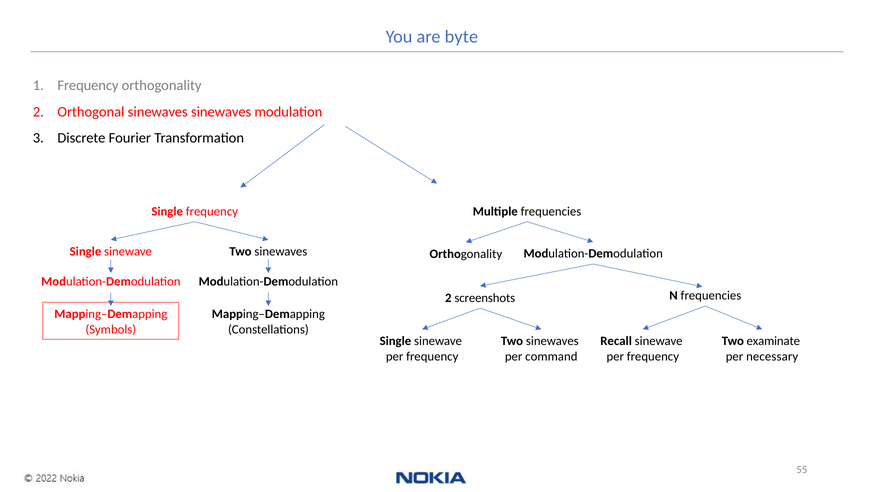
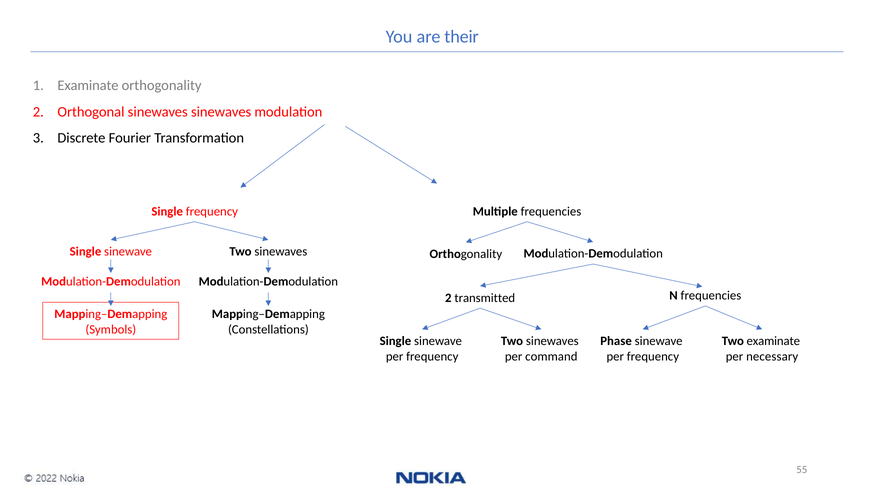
byte: byte -> their
Frequency at (88, 85): Frequency -> Examinate
screenshots: screenshots -> transmitted
Recall: Recall -> Phase
